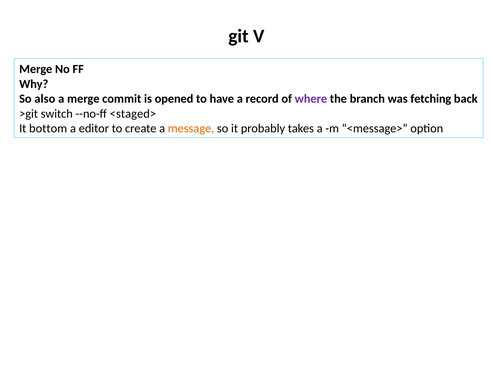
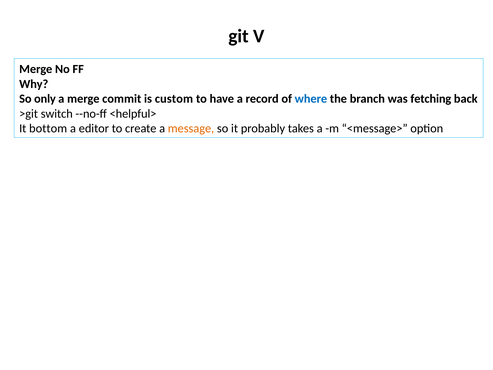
also: also -> only
opened: opened -> custom
where colour: purple -> blue
<staged>: <staged> -> <helpful>
